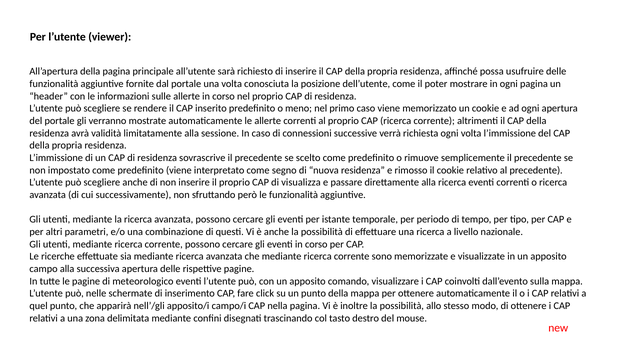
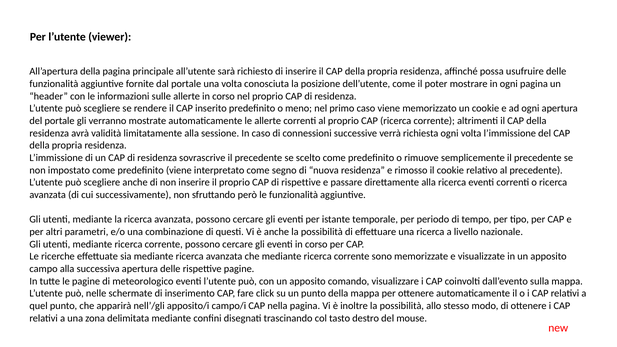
di visualizza: visualizza -> rispettive
